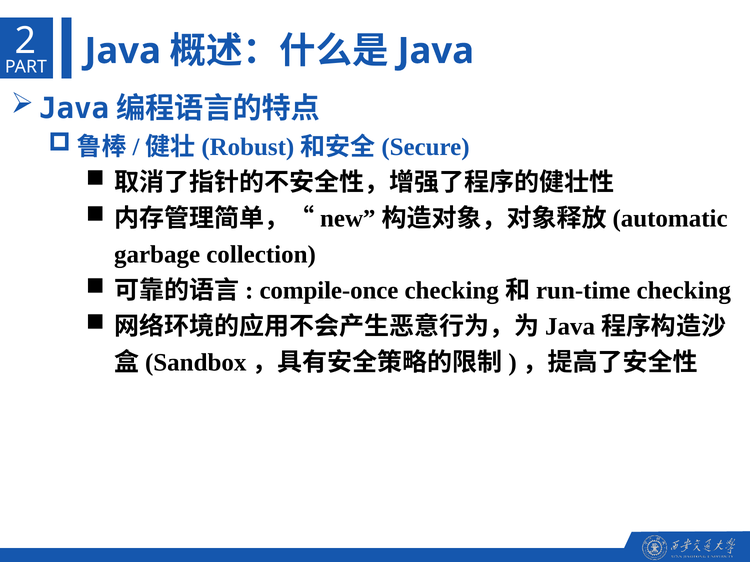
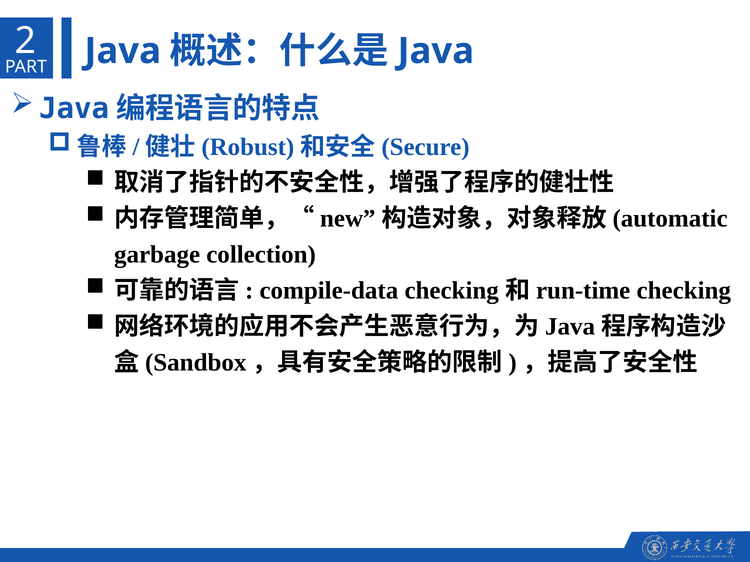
compile-once: compile-once -> compile-data
